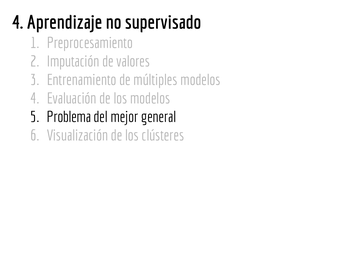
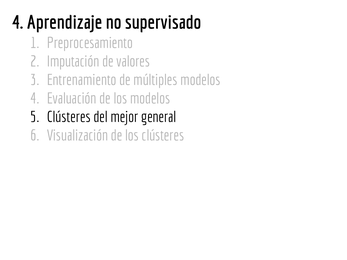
Problema at (69, 117): Problema -> Clústeres
